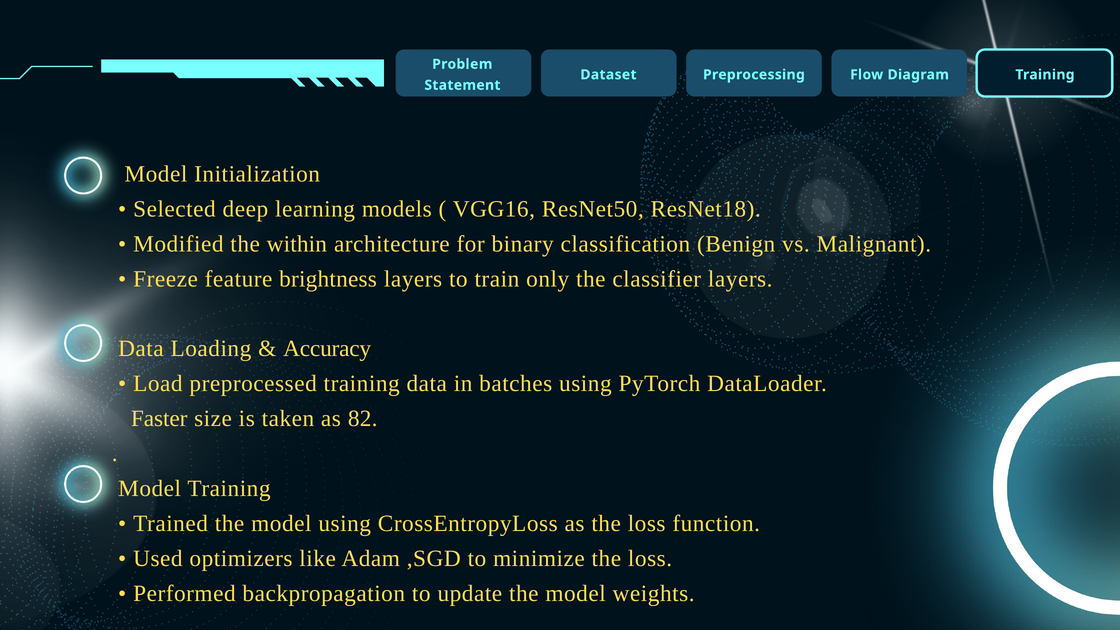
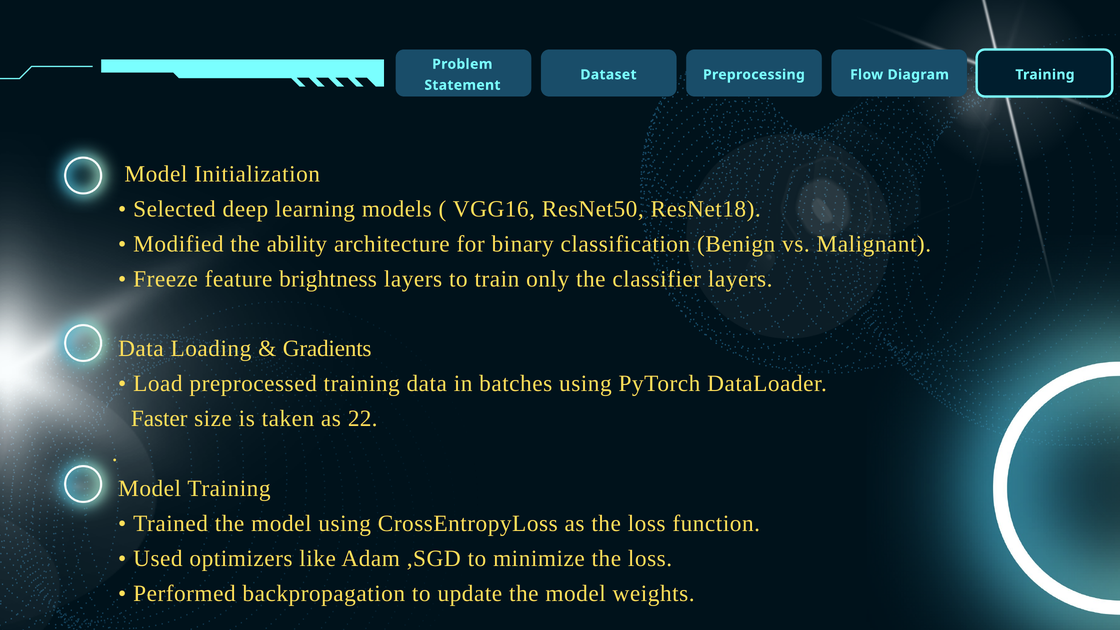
within: within -> ability
Accuracy: Accuracy -> Gradients
82: 82 -> 22
